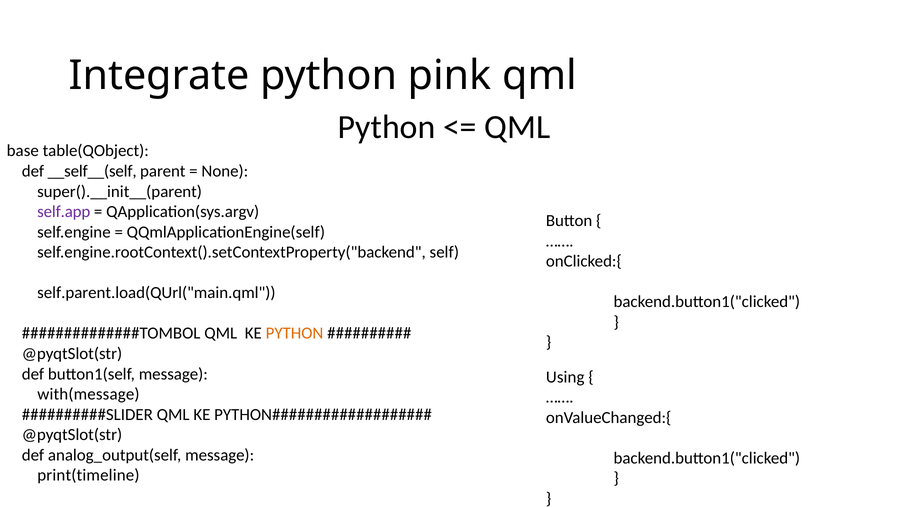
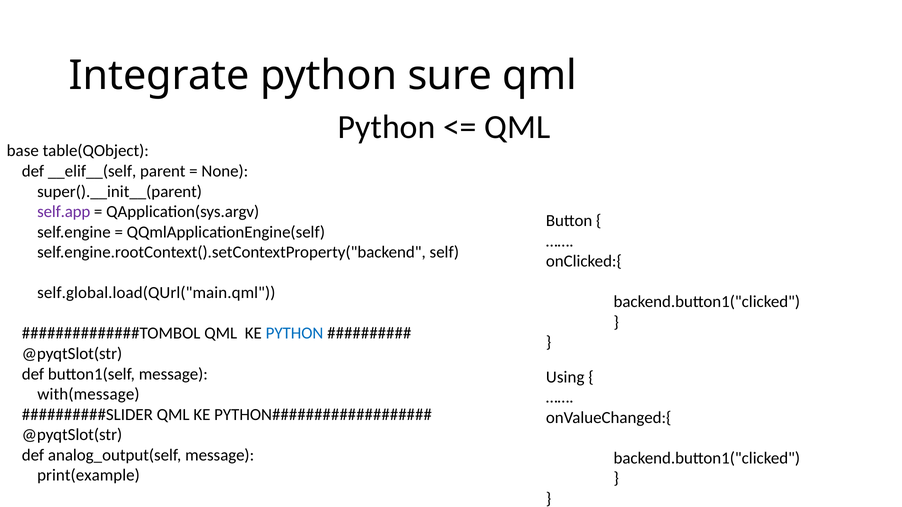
pink: pink -> sure
__self__(self: __self__(self -> __elif__(self
self.parent.load(QUrl("main.qml: self.parent.load(QUrl("main.qml -> self.global.load(QUrl("main.qml
PYTHON at (295, 334) colour: orange -> blue
print(timeline: print(timeline -> print(example
